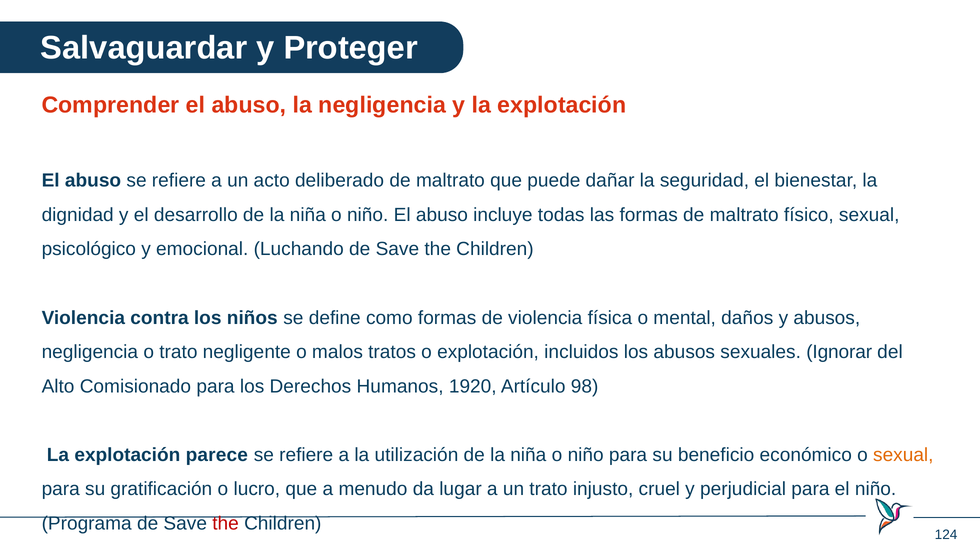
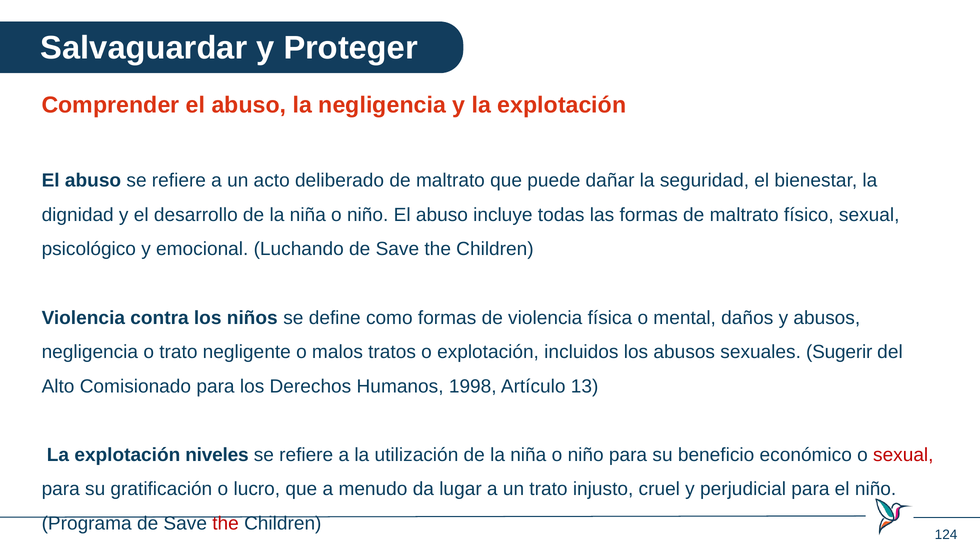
Ignorar: Ignorar -> Sugerir
1920: 1920 -> 1998
98: 98 -> 13
parece: parece -> niveles
sexual at (903, 455) colour: orange -> red
